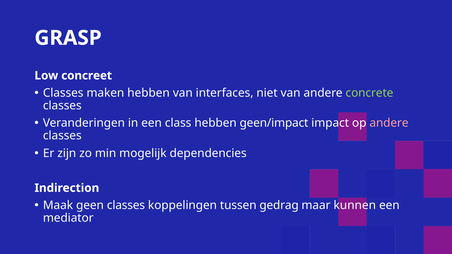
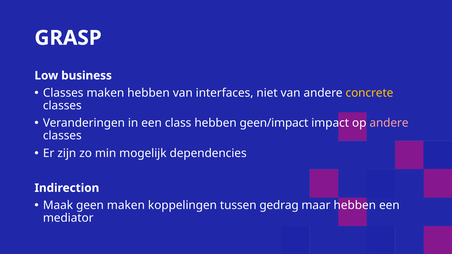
concreet: concreet -> business
concrete colour: light green -> yellow
geen classes: classes -> maken
maar kunnen: kunnen -> hebben
